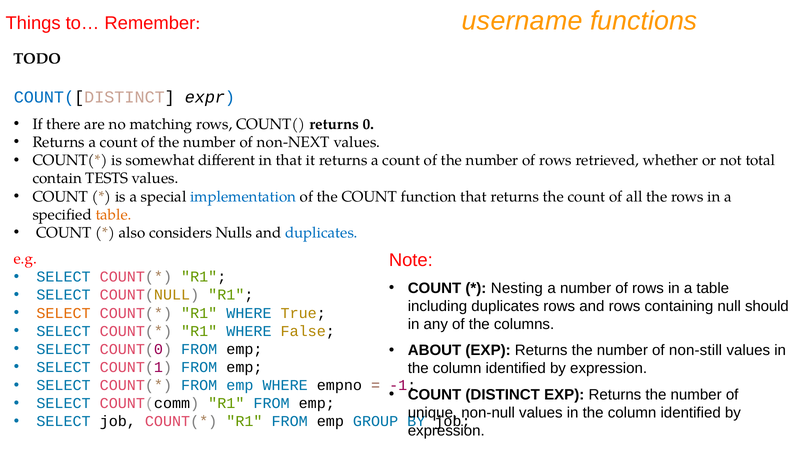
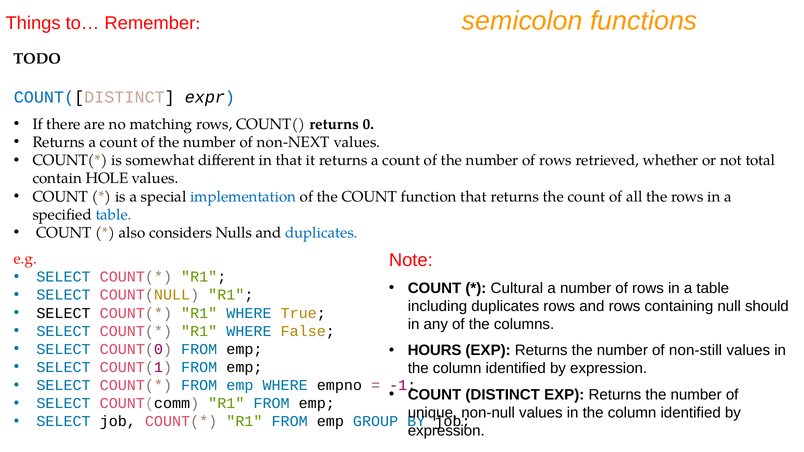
username: username -> semicolon
TESTS: TESTS -> HOLE
table at (114, 215) colour: orange -> blue
Nesting: Nesting -> Cultural
SELECT at (64, 313) colour: orange -> black
ABOUT: ABOUT -> HOURS
